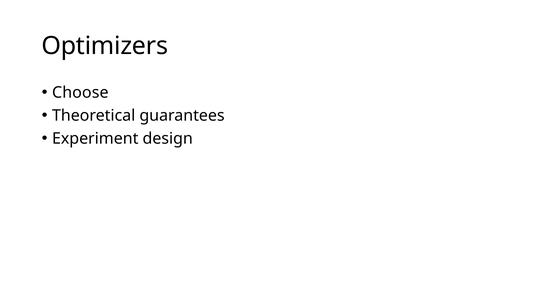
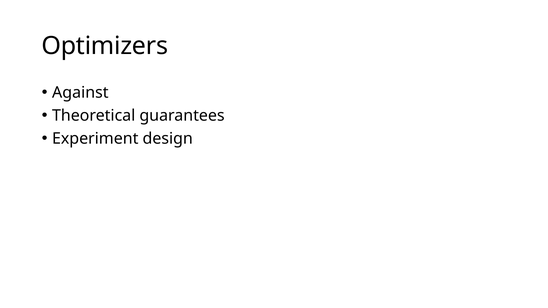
Choose: Choose -> Against
